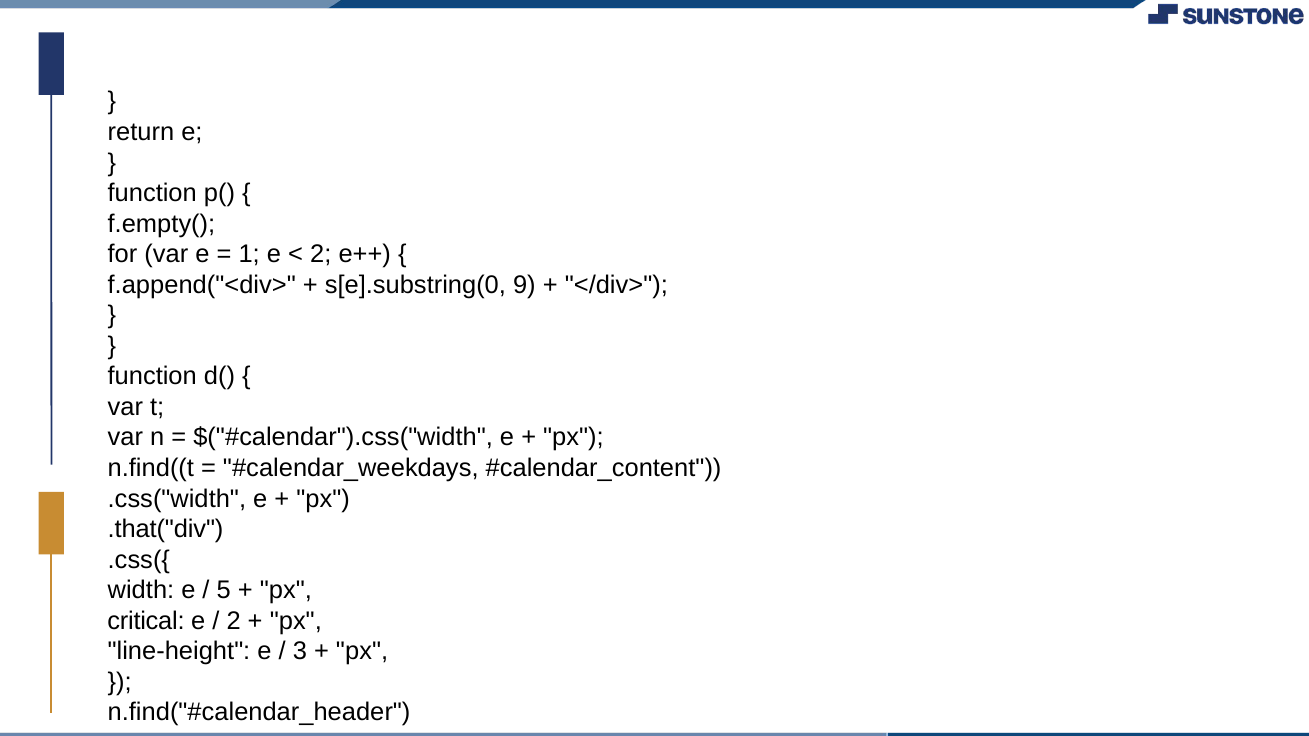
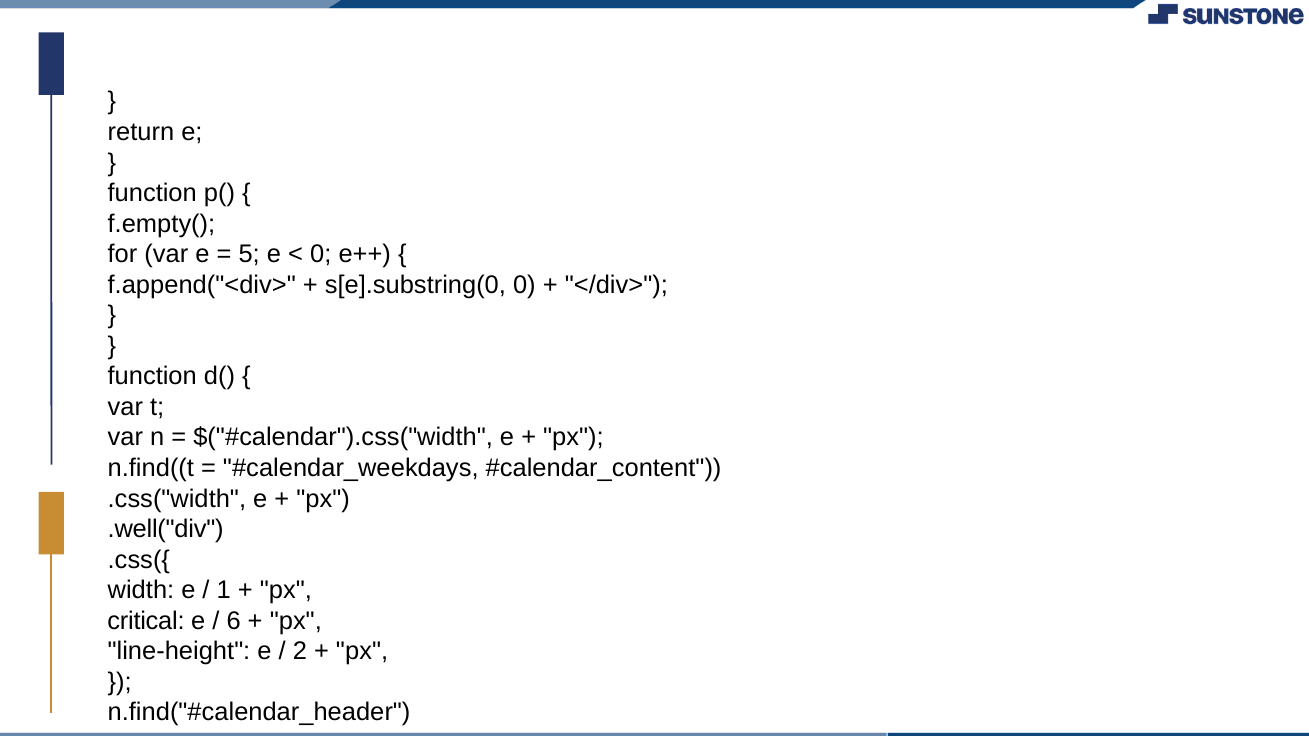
1: 1 -> 5
2 at (321, 254): 2 -> 0
s[e].substring(0 9: 9 -> 0
.that("div: .that("div -> .well("div
5: 5 -> 1
2 at (234, 621): 2 -> 6
3: 3 -> 2
